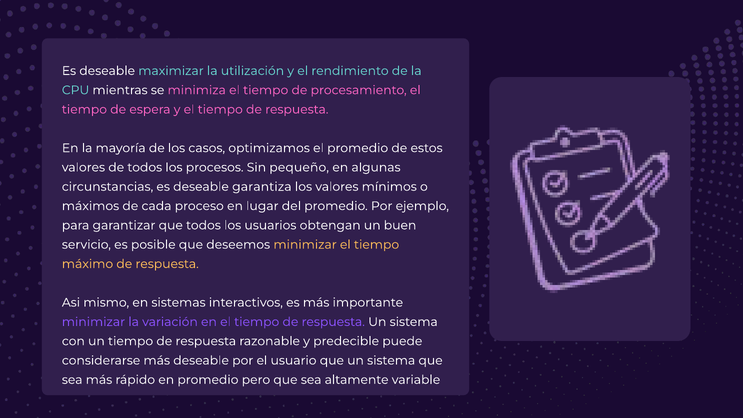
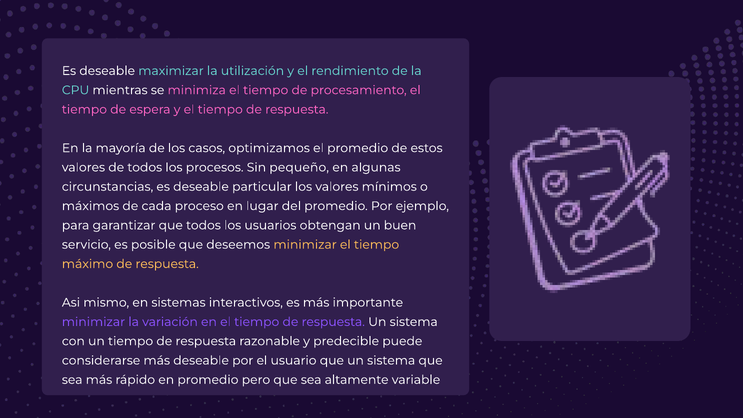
garantiza: garantiza -> particular
